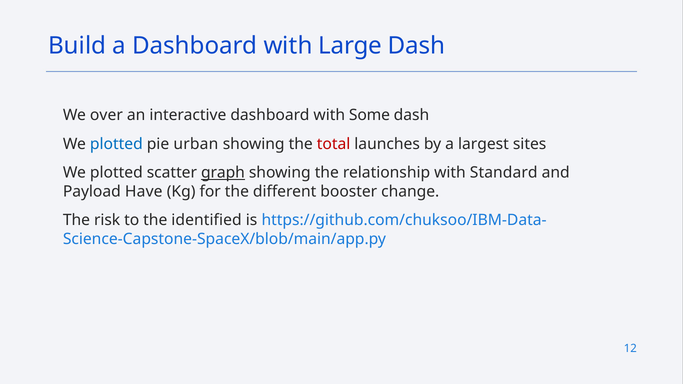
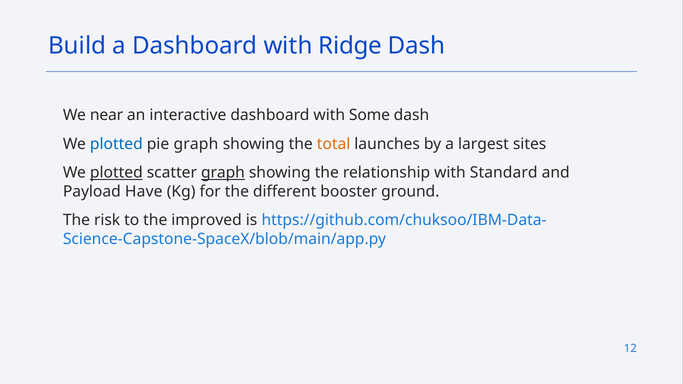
Large: Large -> Ridge
over: over -> near
pie urban: urban -> graph
total colour: red -> orange
plotted at (116, 173) underline: none -> present
change: change -> ground
identified: identified -> improved
